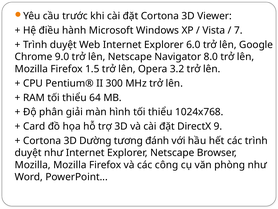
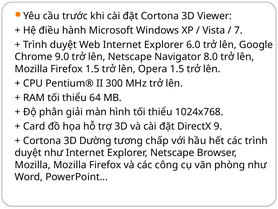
Opera 3.2: 3.2 -> 1.5
đánh: đánh -> chấp
